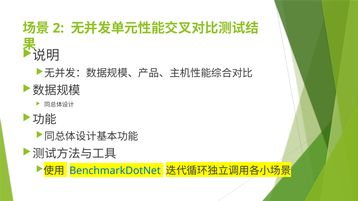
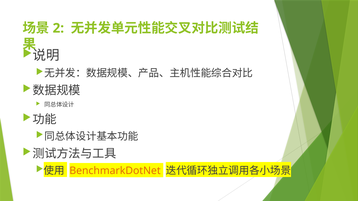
BenchmarkDotNet colour: blue -> orange
